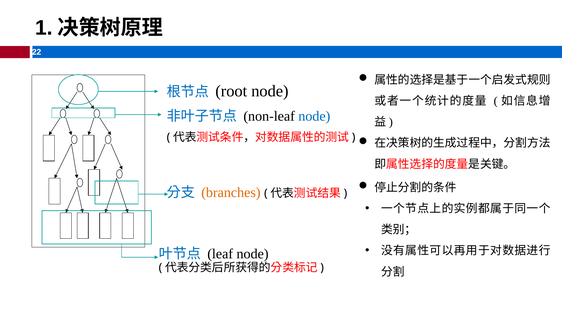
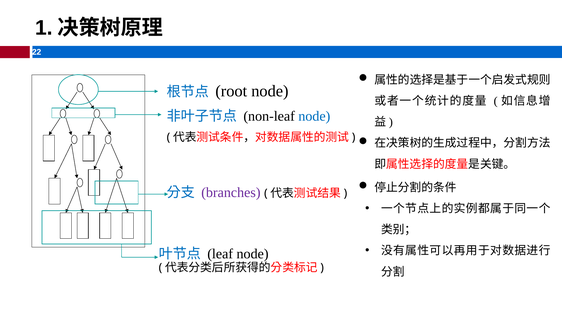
branches colour: orange -> purple
